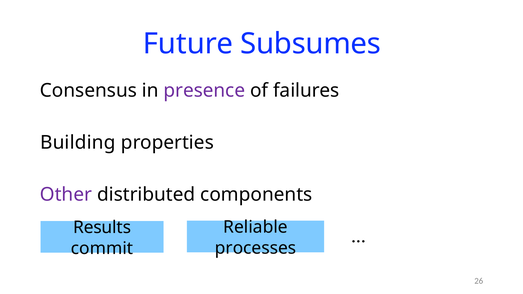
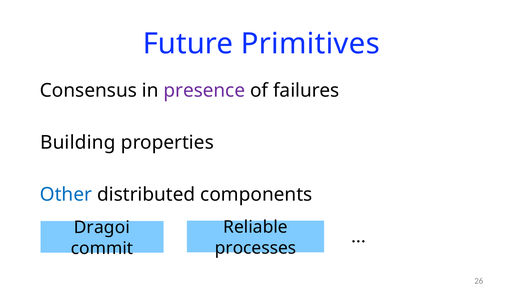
Subsumes: Subsumes -> Primitives
Other colour: purple -> blue
Results: Results -> Dragoi
